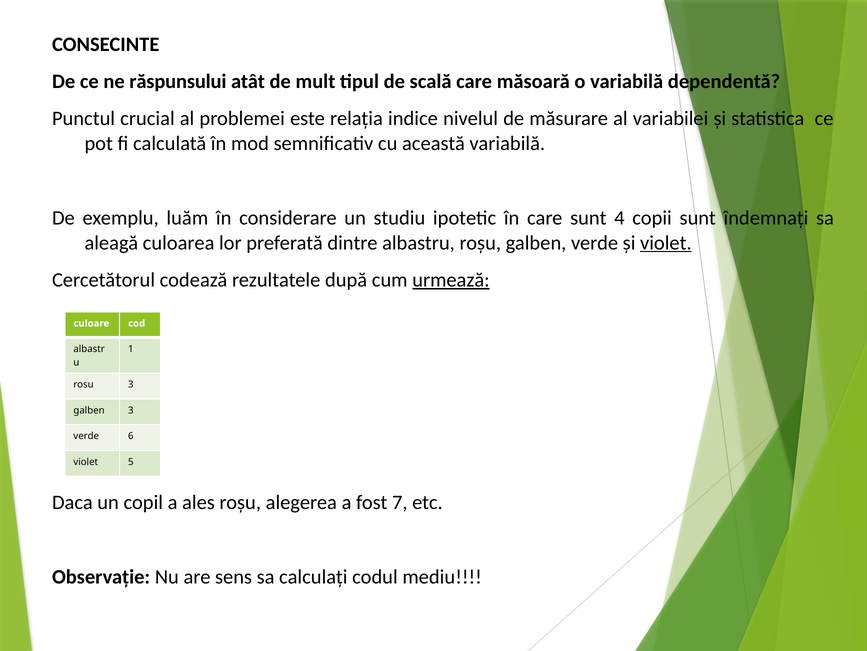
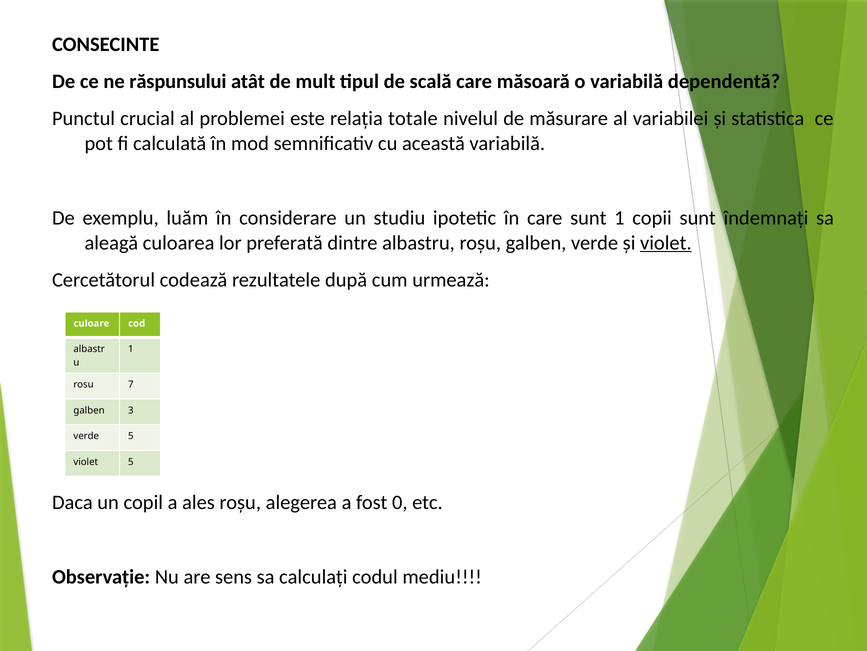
indice: indice -> totale
sunt 4: 4 -> 1
urmează underline: present -> none
rosu 3: 3 -> 7
verde 6: 6 -> 5
7: 7 -> 0
